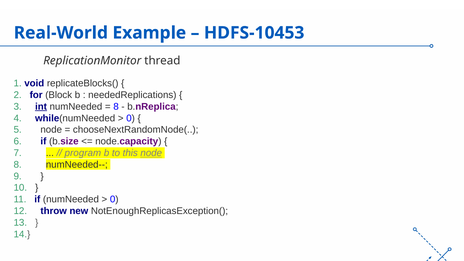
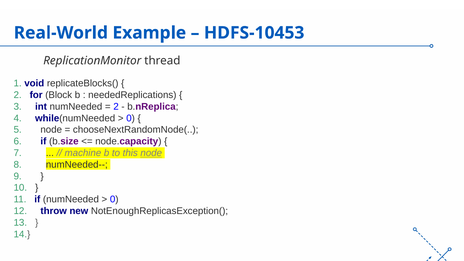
int underline: present -> none
8 at (116, 107): 8 -> 2
program: program -> machine
